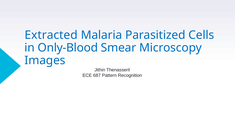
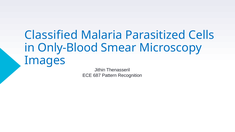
Extracted: Extracted -> Classified
